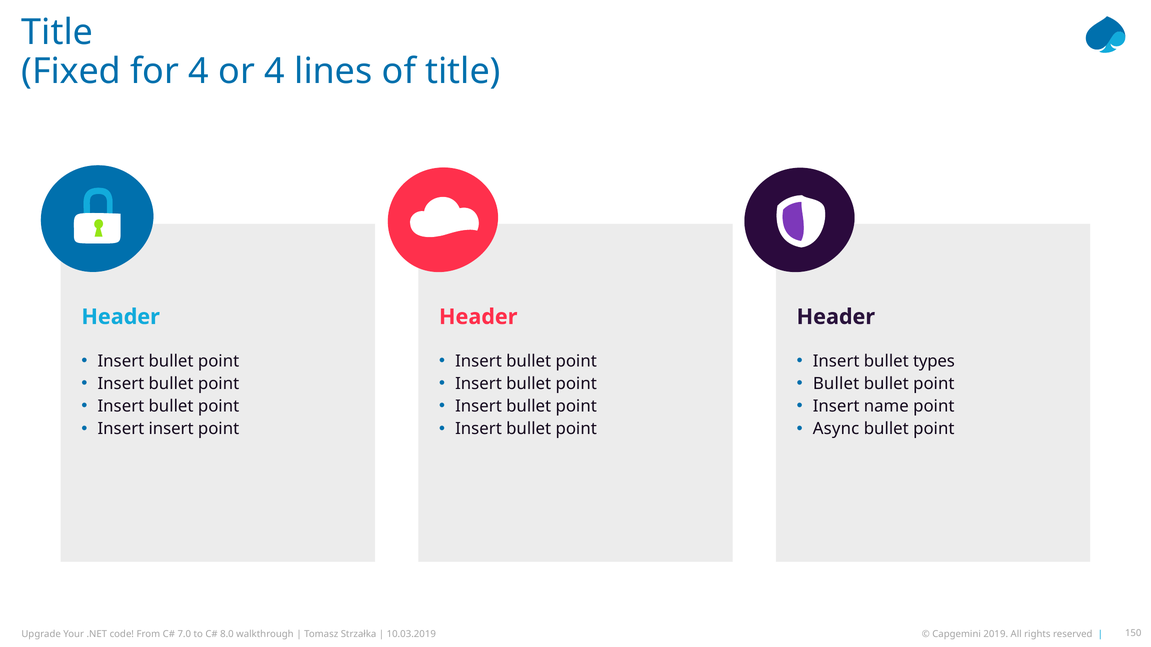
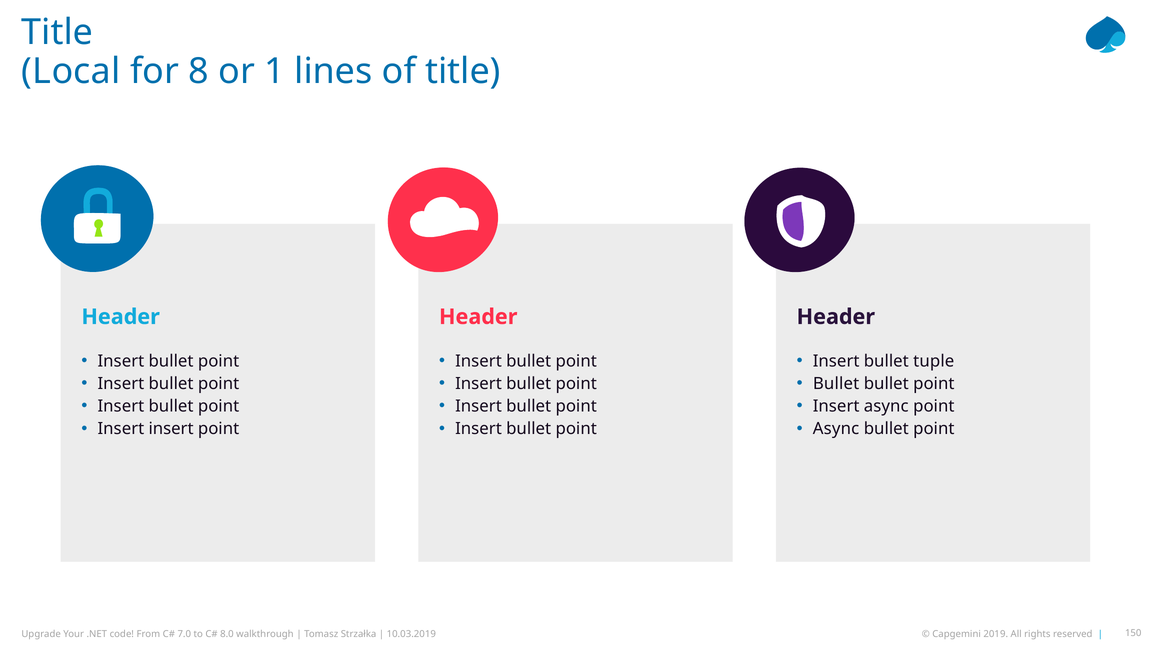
Fixed: Fixed -> Local
for 4: 4 -> 8
or 4: 4 -> 1
types: types -> tuple
Insert name: name -> async
